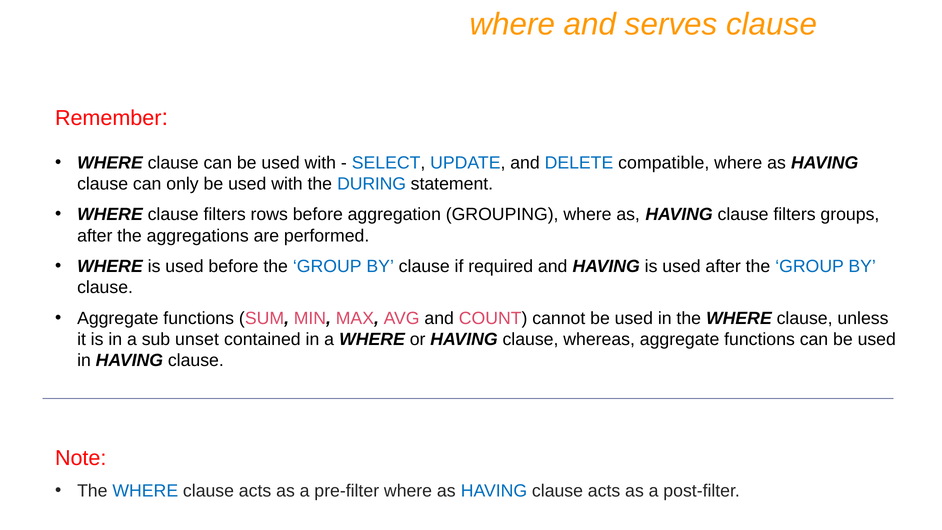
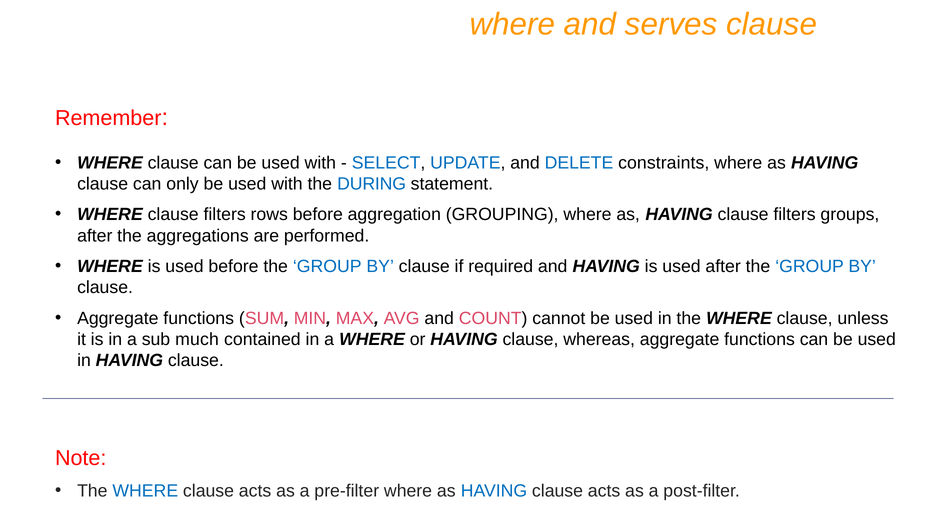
compatible: compatible -> constraints
unset: unset -> much
